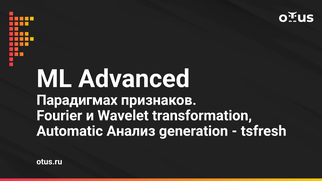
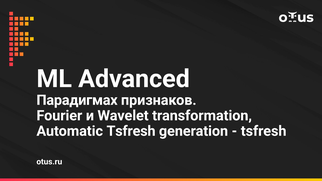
Automatic Анализ: Анализ -> Tsfresh
